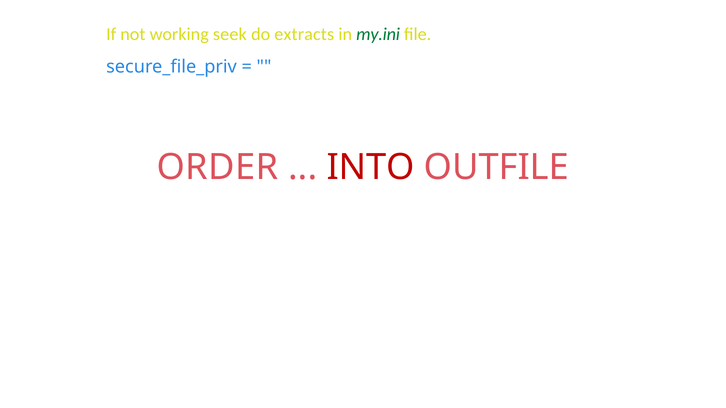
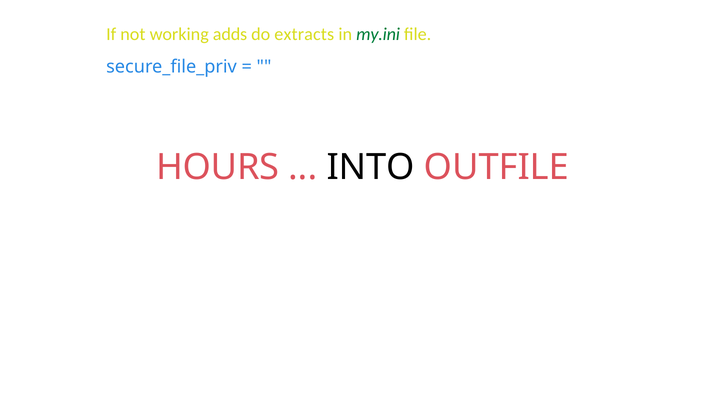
seek: seek -> adds
ORDER: ORDER -> HOURS
INTO colour: red -> black
